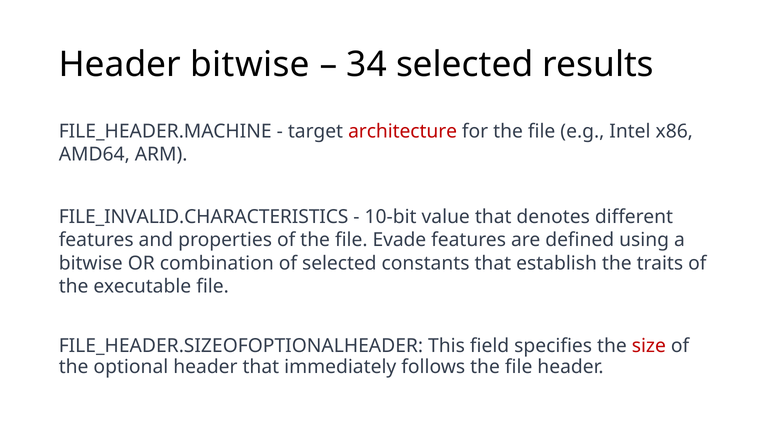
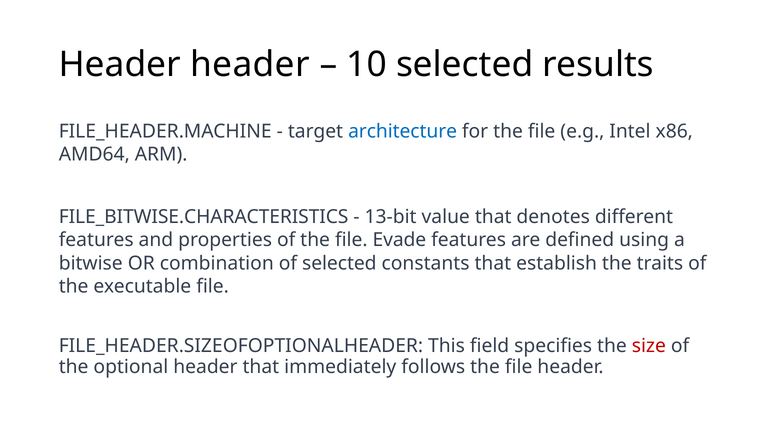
Header bitwise: bitwise -> header
34: 34 -> 10
architecture colour: red -> blue
FILE_INVALID.CHARACTERISTICS: FILE_INVALID.CHARACTERISTICS -> FILE_BITWISE.CHARACTERISTICS
10-bit: 10-bit -> 13-bit
